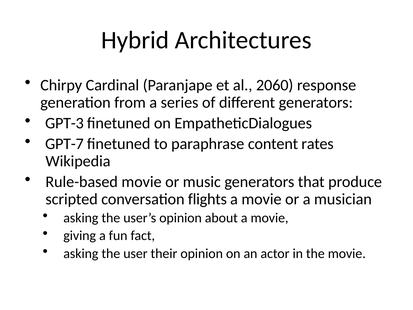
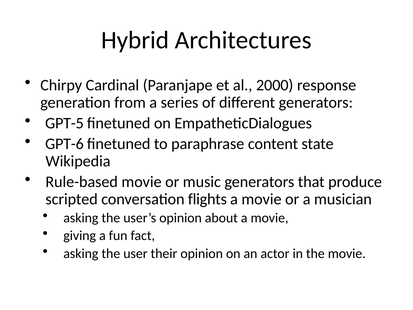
2060: 2060 -> 2000
GPT-3: GPT-3 -> GPT-5
GPT-7: GPT-7 -> GPT-6
rates: rates -> state
